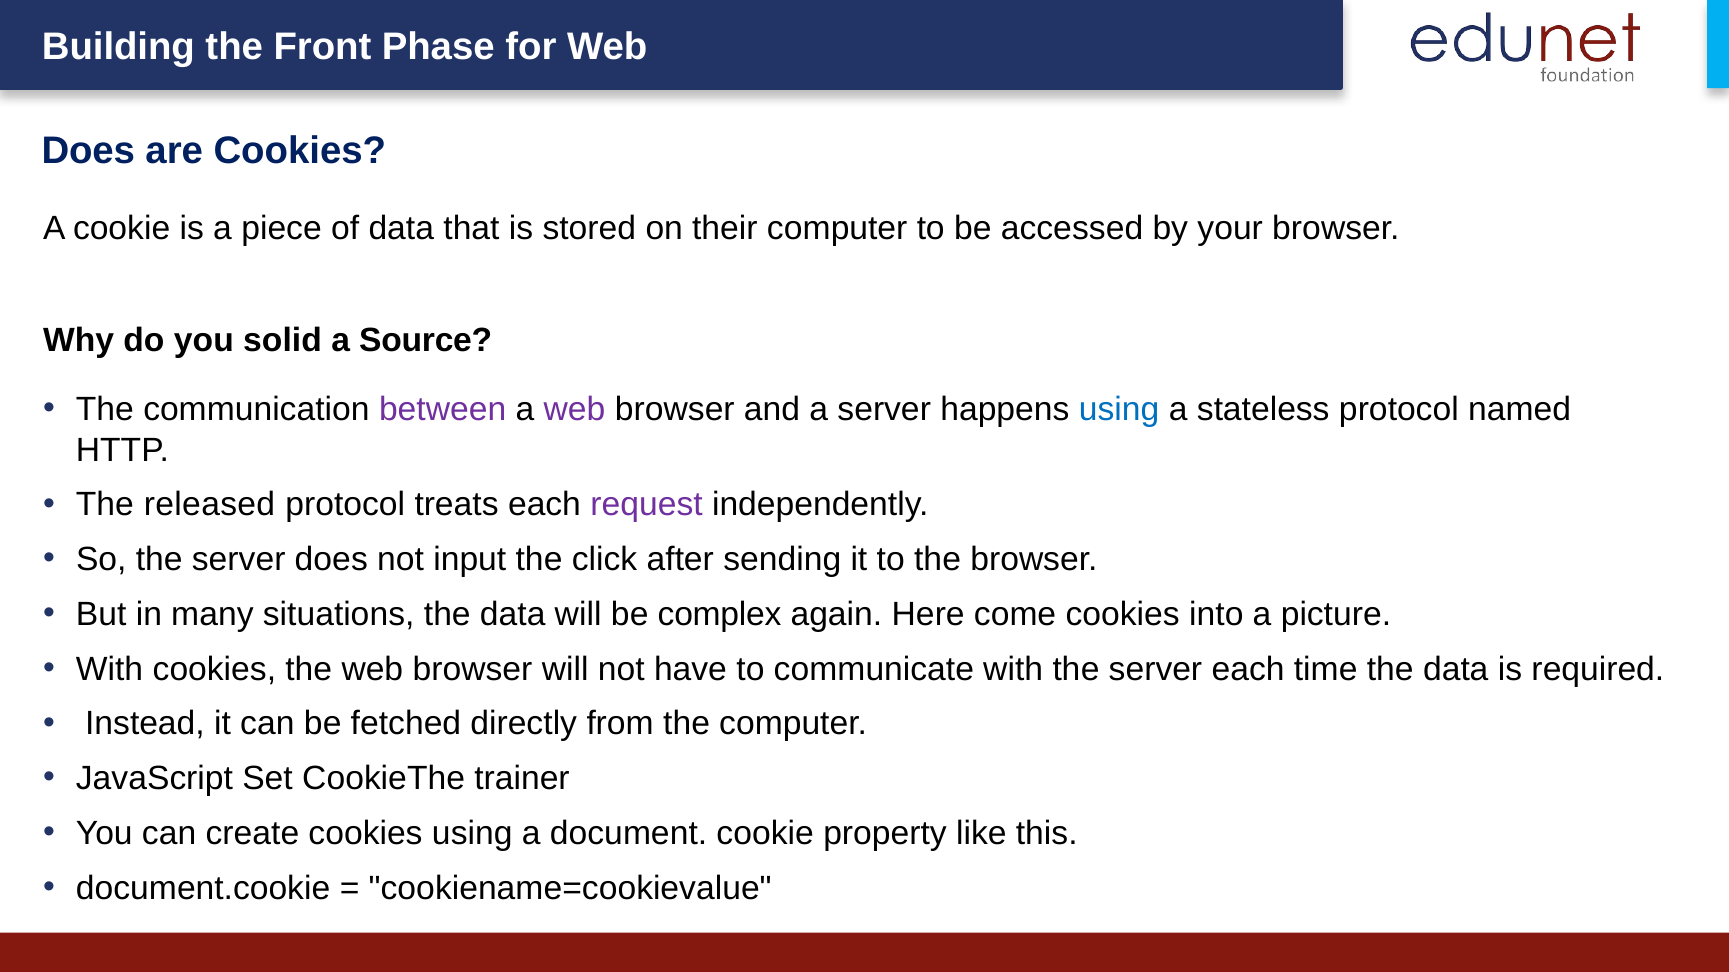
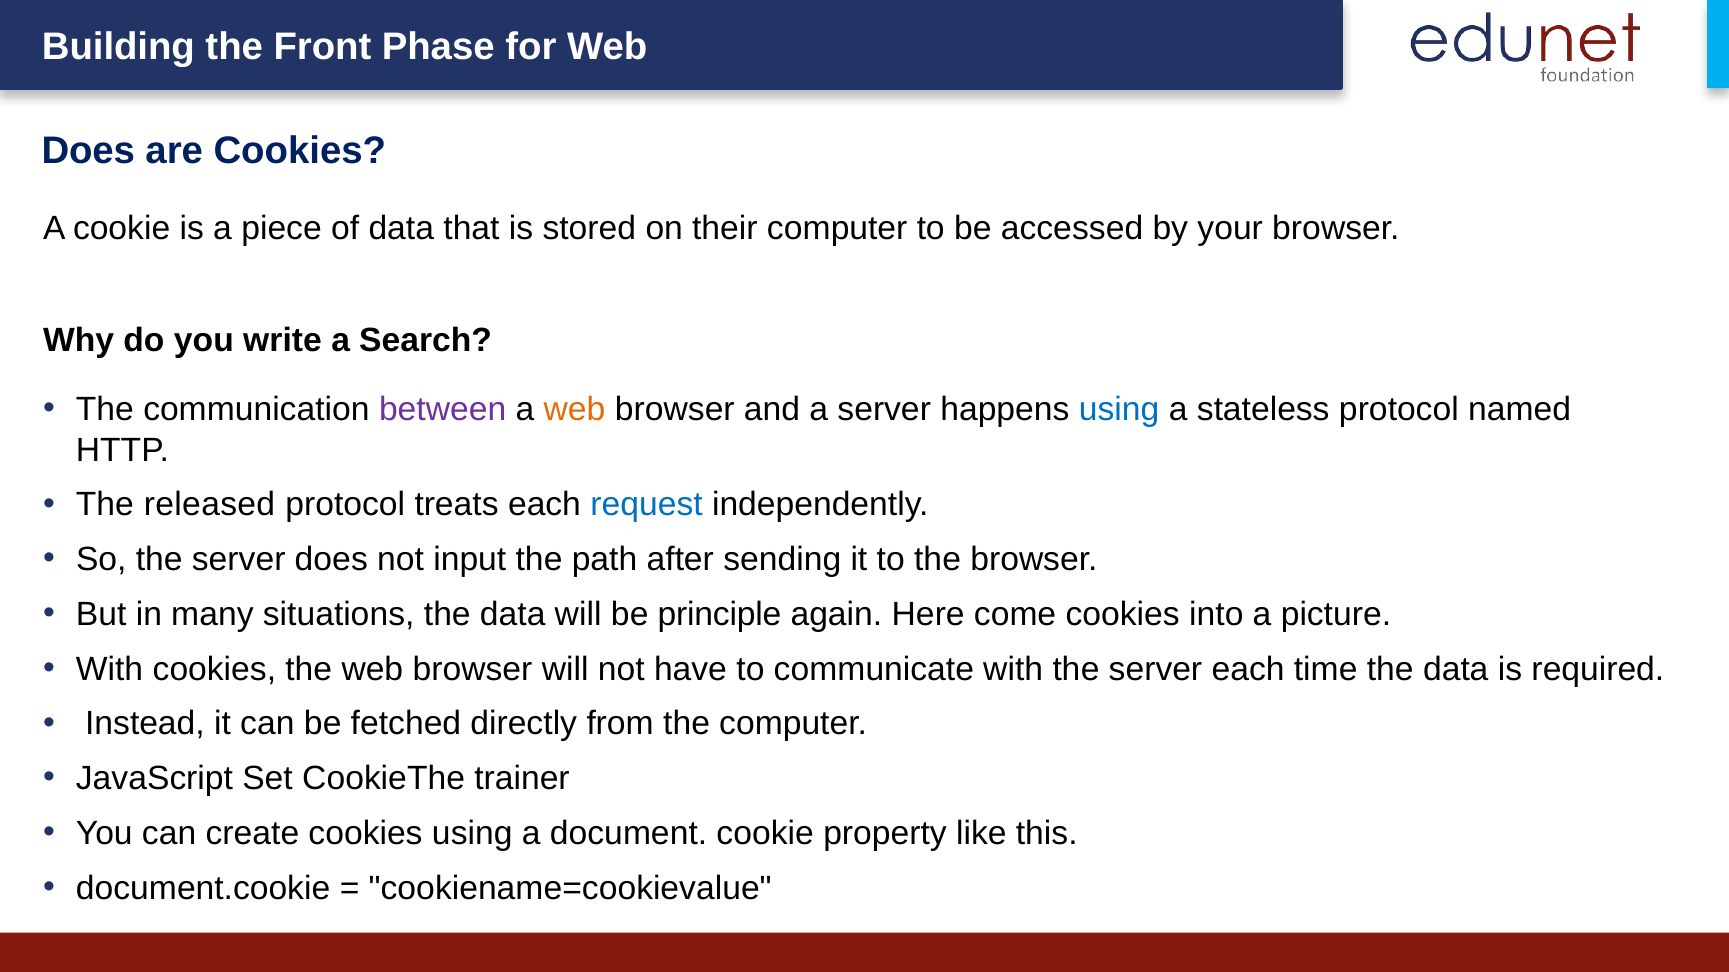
solid: solid -> write
Source: Source -> Search
web at (574, 410) colour: purple -> orange
request colour: purple -> blue
click: click -> path
complex: complex -> principle
